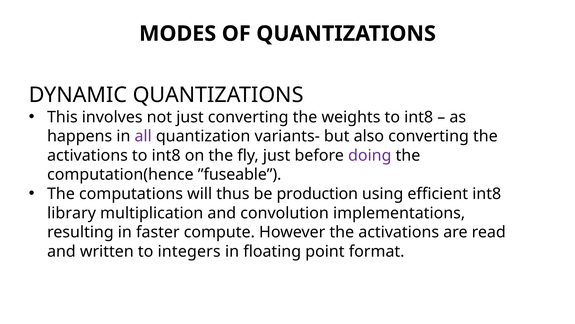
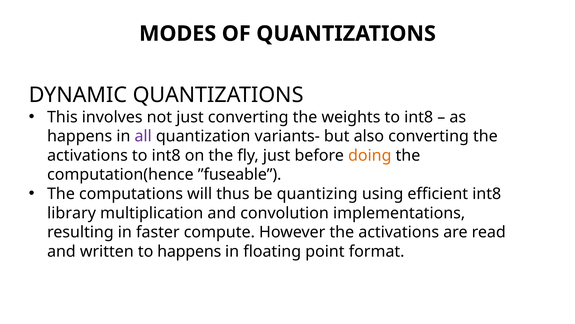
doing colour: purple -> orange
production: production -> quantizing
to integers: integers -> happens
